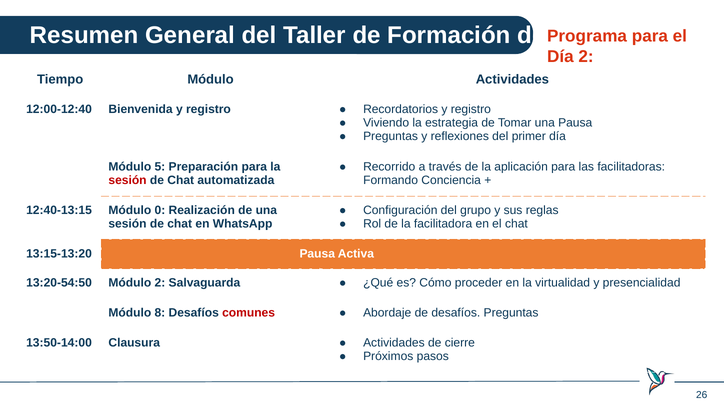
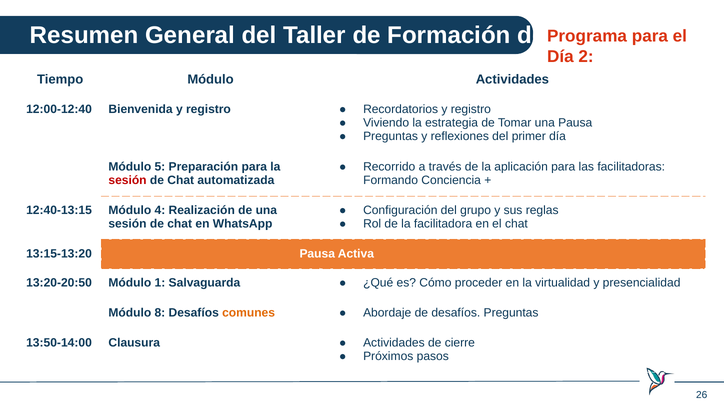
0: 0 -> 4
13:20-54:50: 13:20-54:50 -> 13:20-20:50
Módulo 2: 2 -> 1
comunes colour: red -> orange
